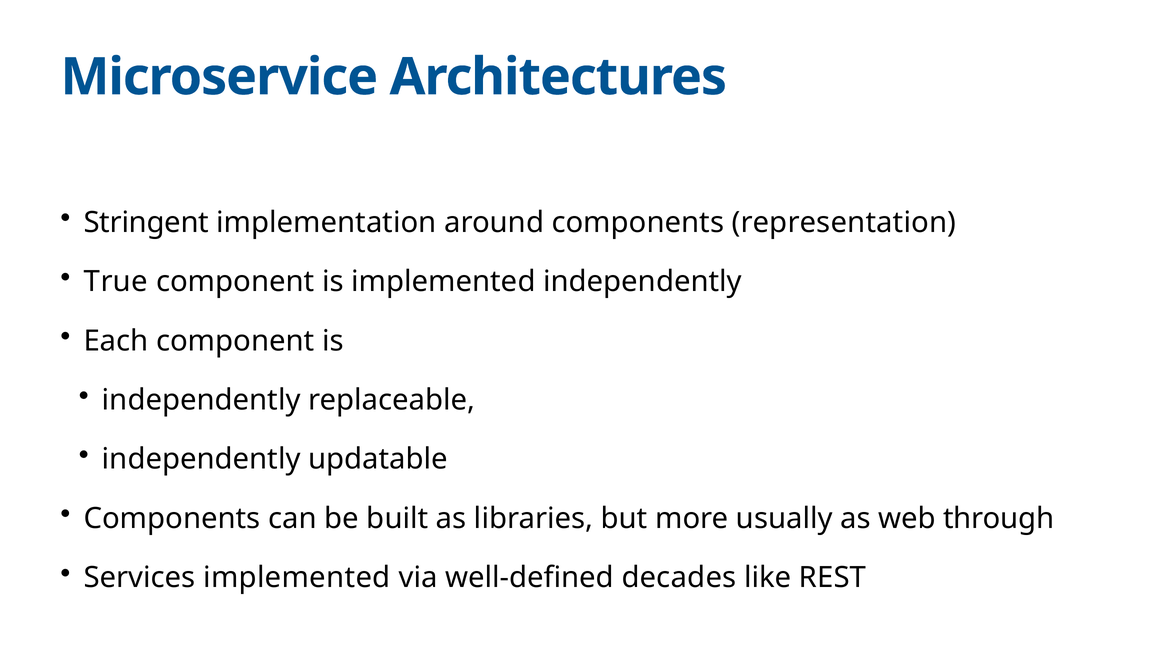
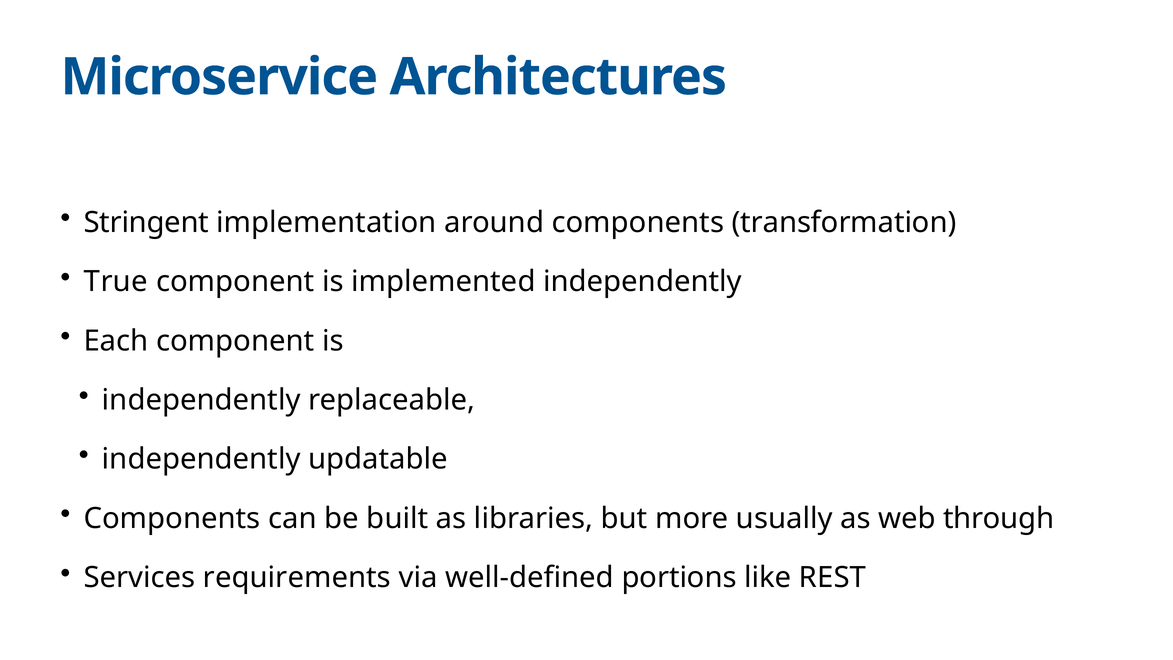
representation: representation -> transformation
Services implemented: implemented -> requirements
decades: decades -> portions
